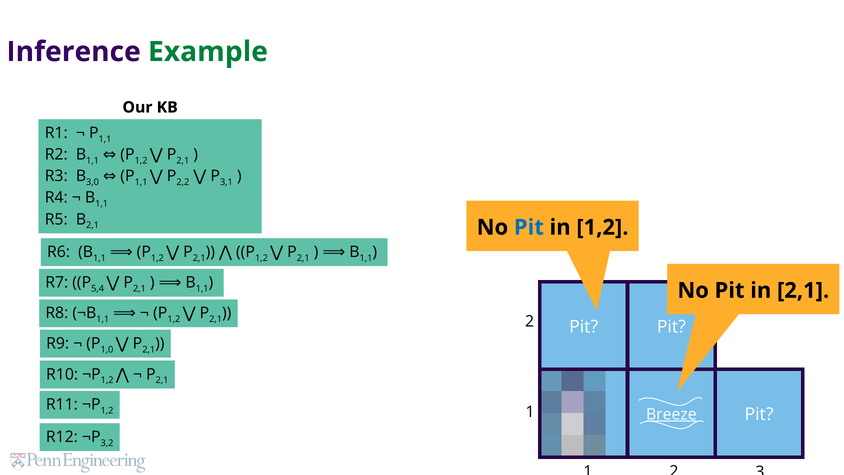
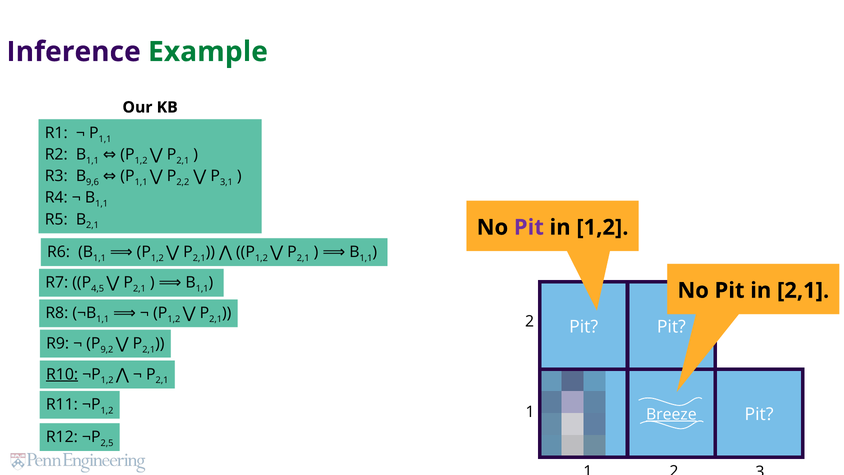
3,0: 3,0 -> 9,6
Pit at (529, 227) colour: blue -> purple
5,4: 5,4 -> 4,5
1,0: 1,0 -> 9,2
R10 underline: none -> present
3,2: 3,2 -> 2,5
